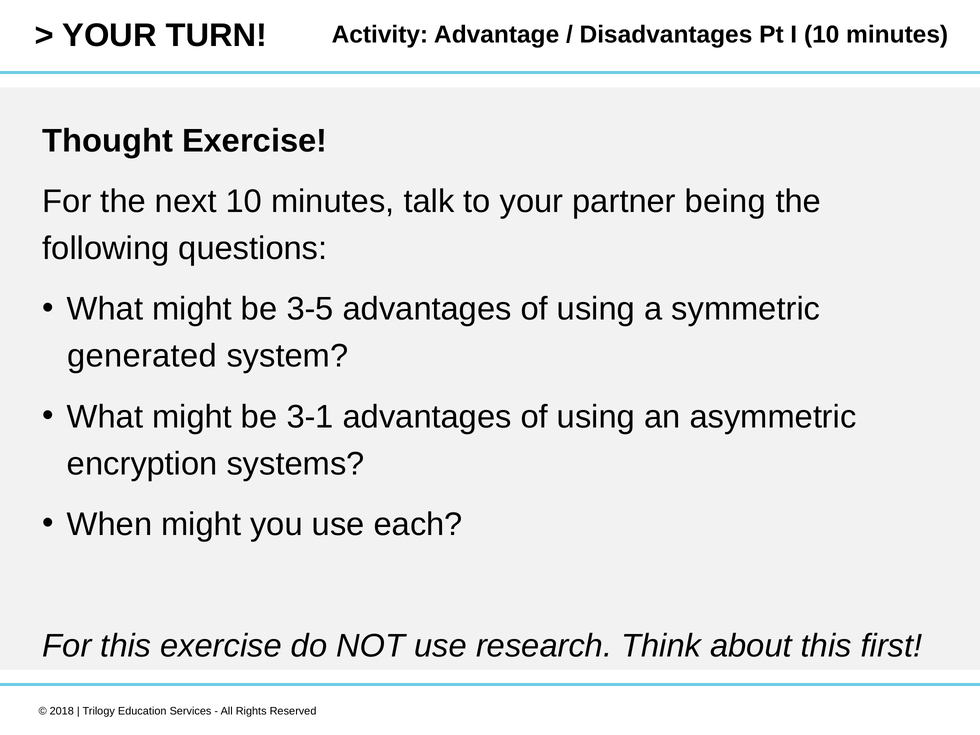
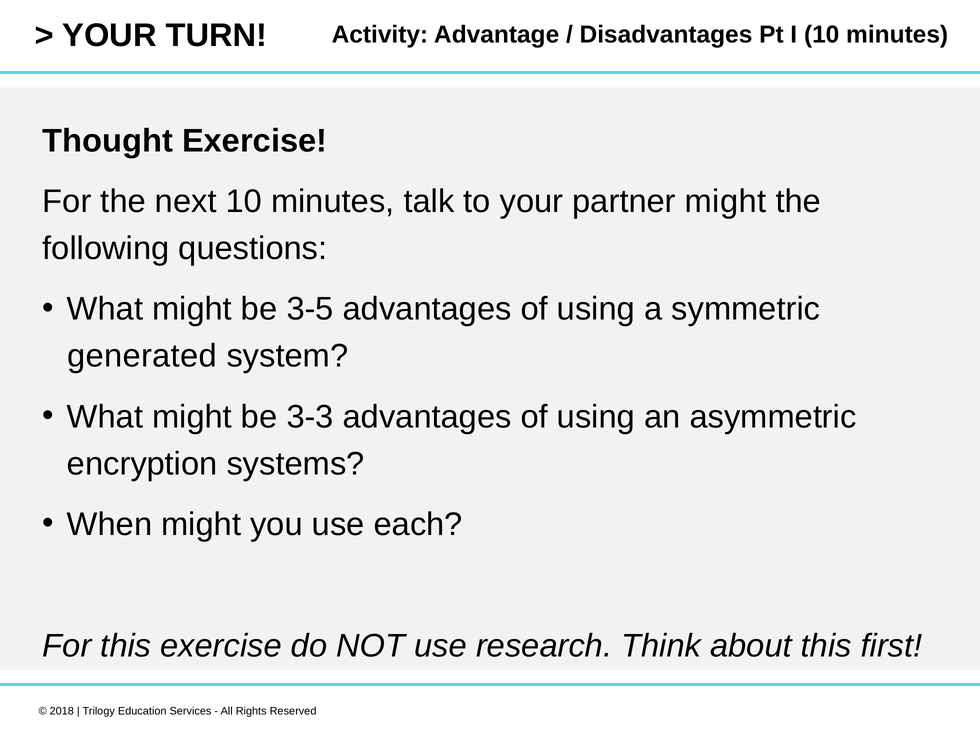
partner being: being -> might
3-1: 3-1 -> 3-3
